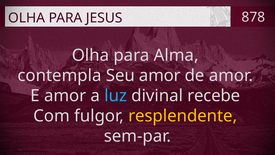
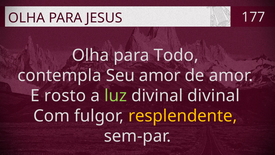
878: 878 -> 177
Alma: Alma -> Todo
E amor: amor -> rosto
luz colour: light blue -> light green
divinal recebe: recebe -> divinal
